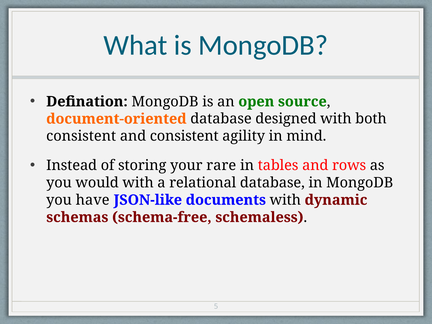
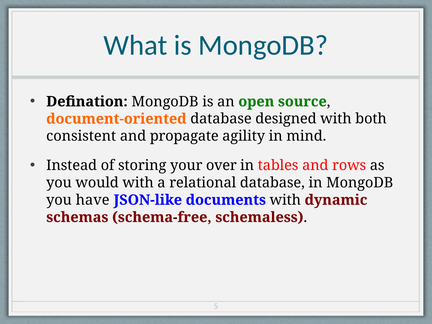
and consistent: consistent -> propagate
rare: rare -> over
